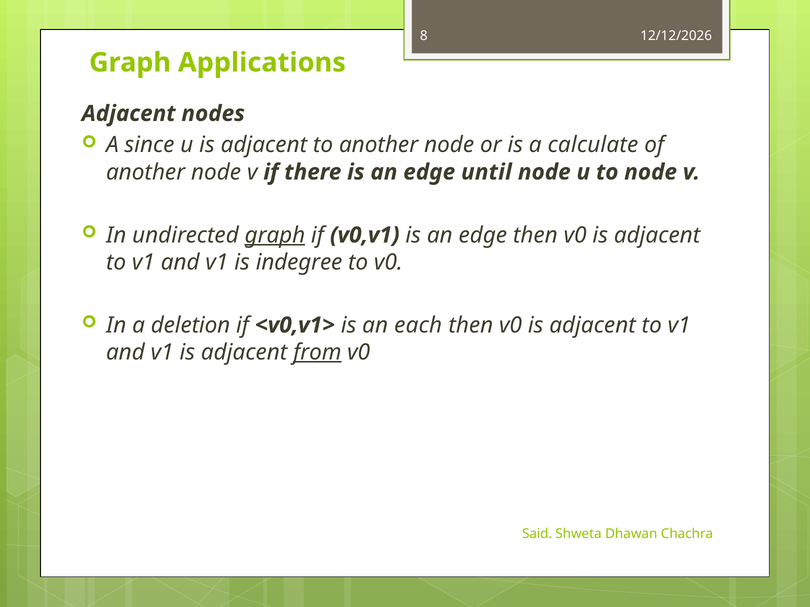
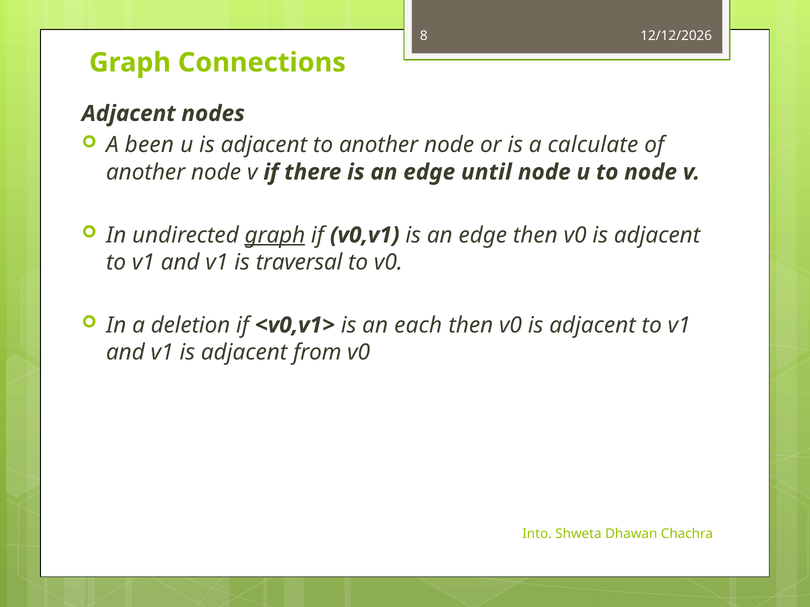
Applications: Applications -> Connections
since: since -> been
indegree: indegree -> traversal
from underline: present -> none
Said: Said -> Into
